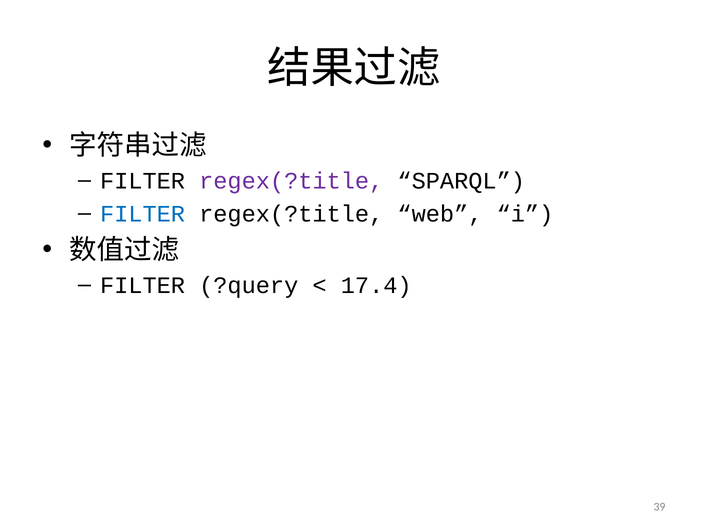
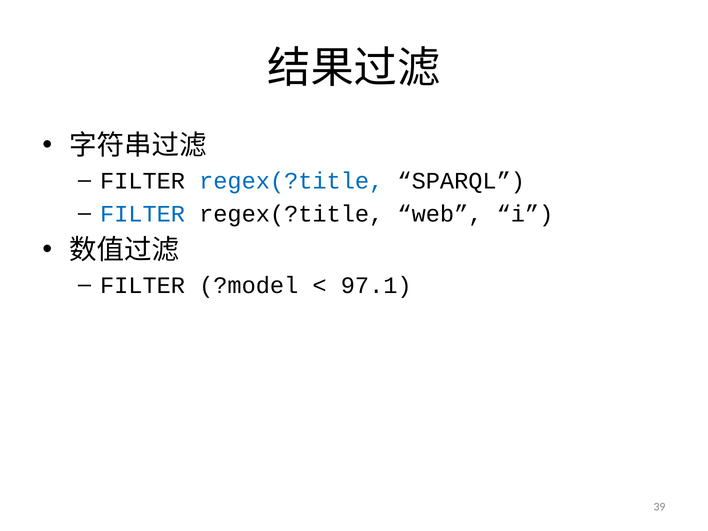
regex(?title at (291, 181) colour: purple -> blue
?query: ?query -> ?model
17.4: 17.4 -> 97.1
